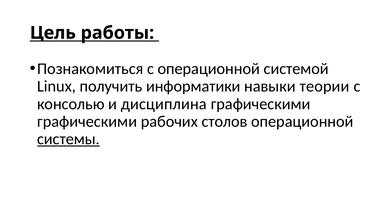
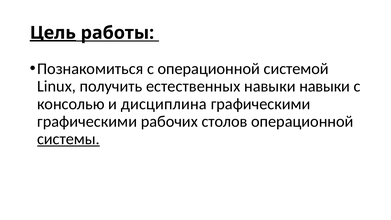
Цель underline: none -> present
информатики: информатики -> естественных
навыки теории: теории -> навыки
